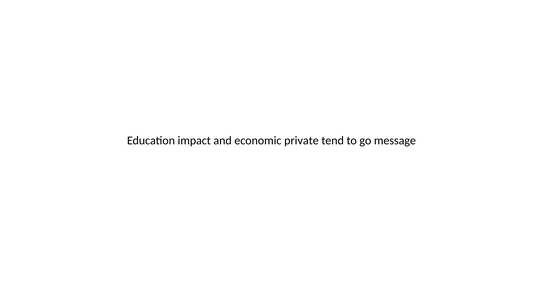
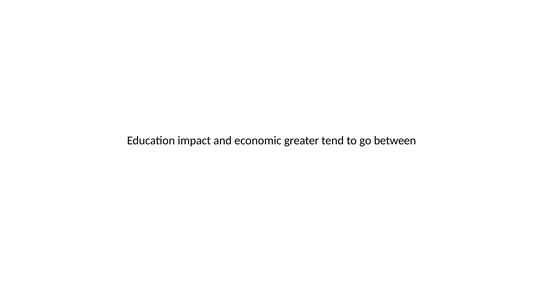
private: private -> greater
message: message -> between
